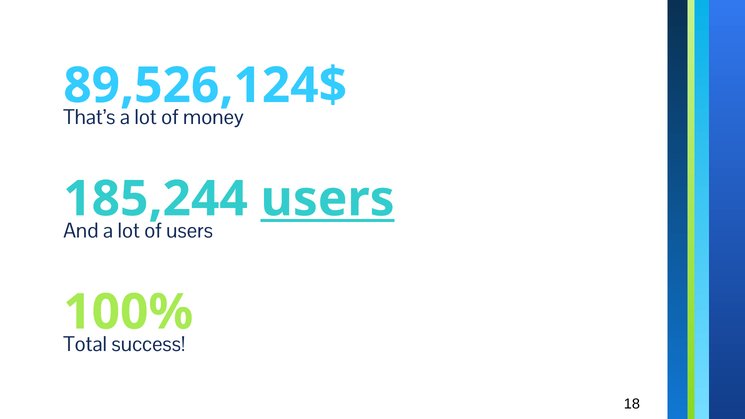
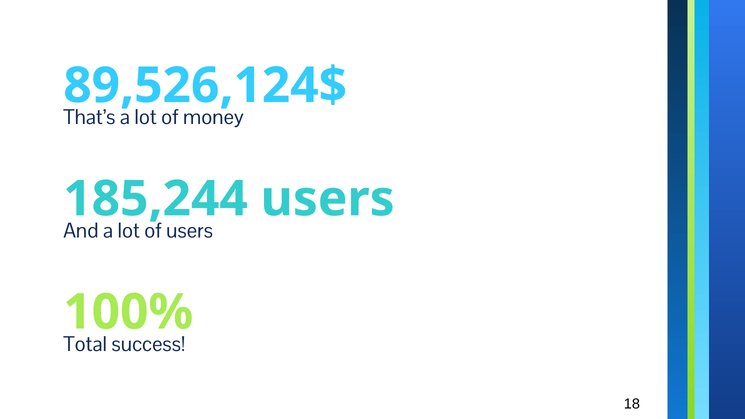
users at (328, 199) underline: present -> none
